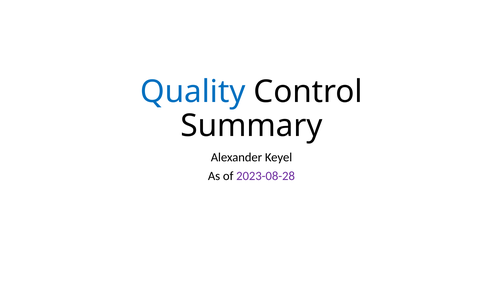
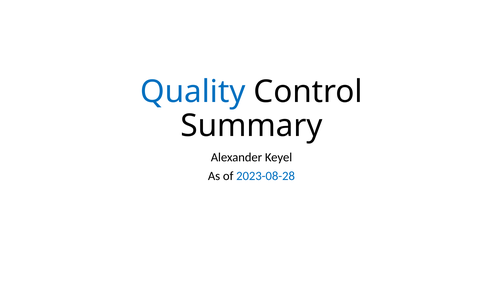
2023-08-28 colour: purple -> blue
